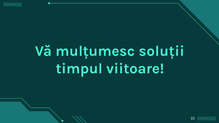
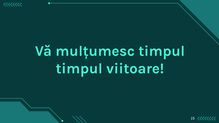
mulțumesc soluții: soluții -> timpul
